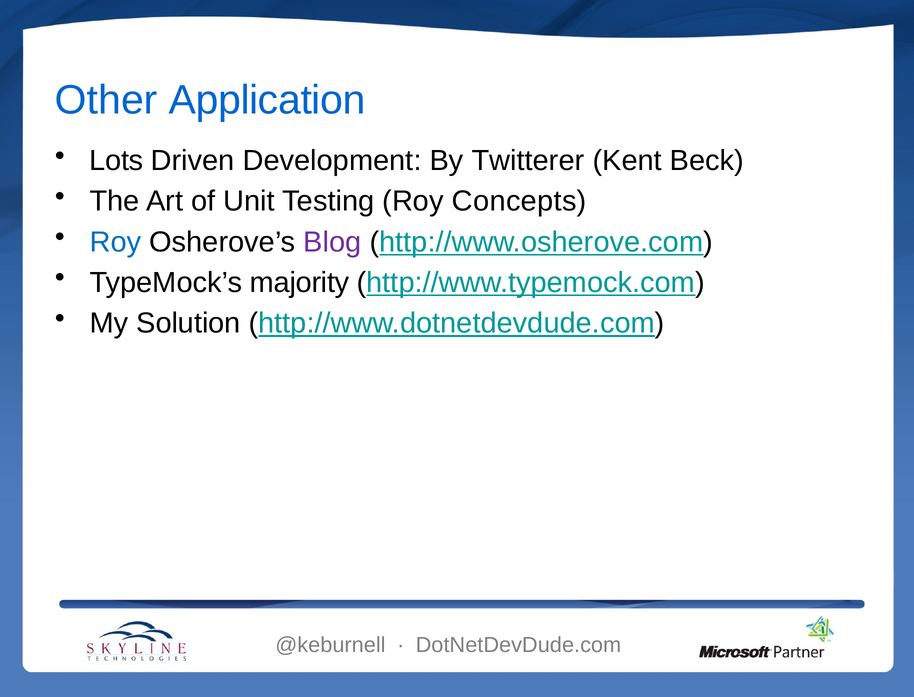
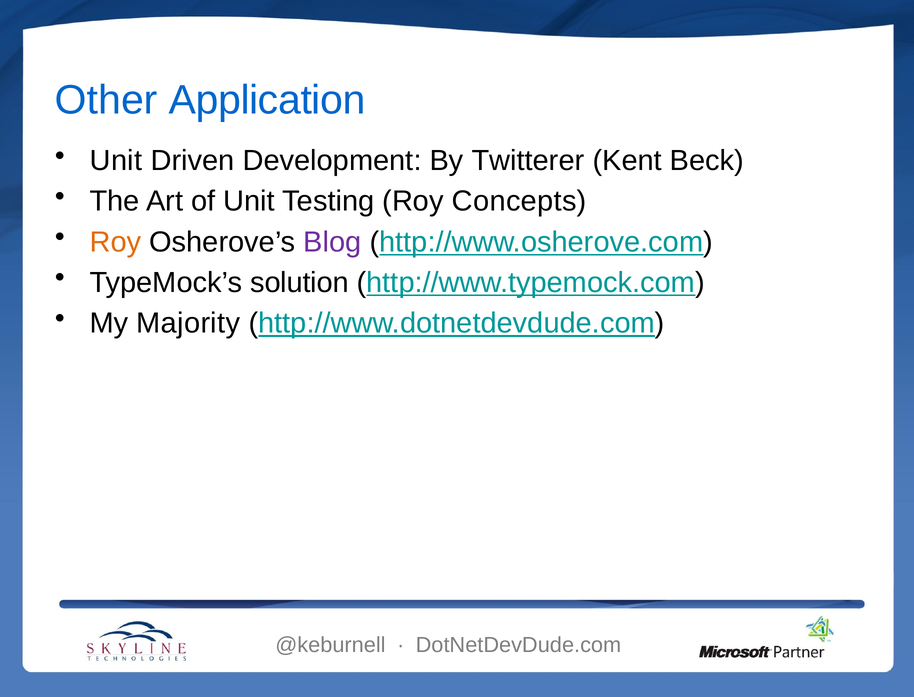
Lots at (116, 161): Lots -> Unit
Roy at (115, 242) colour: blue -> orange
majority: majority -> solution
Solution: Solution -> Majority
